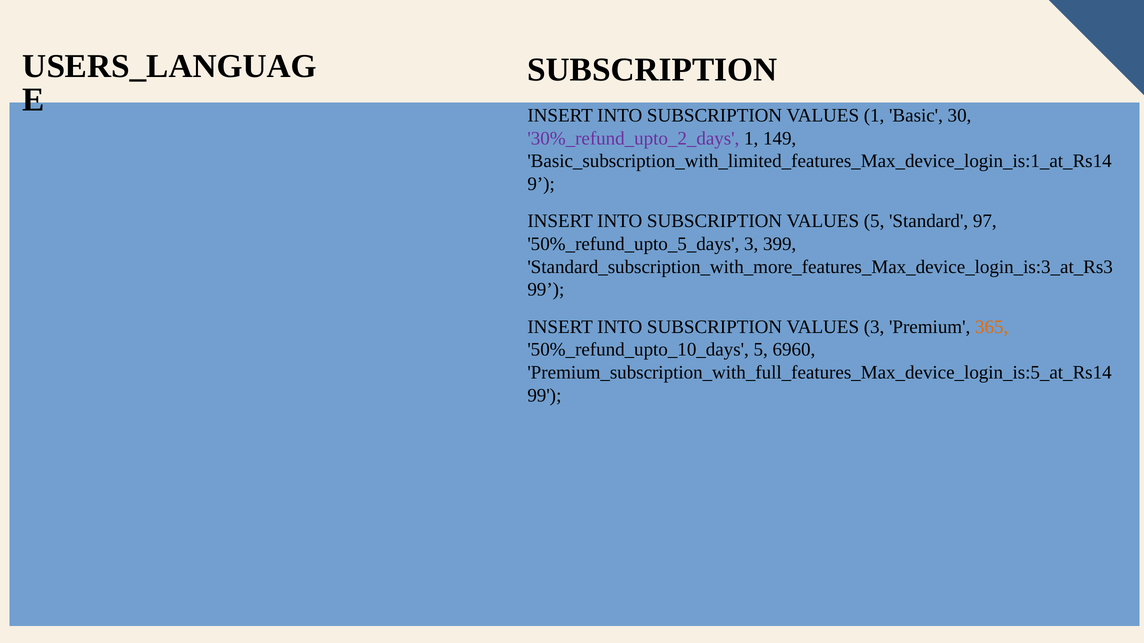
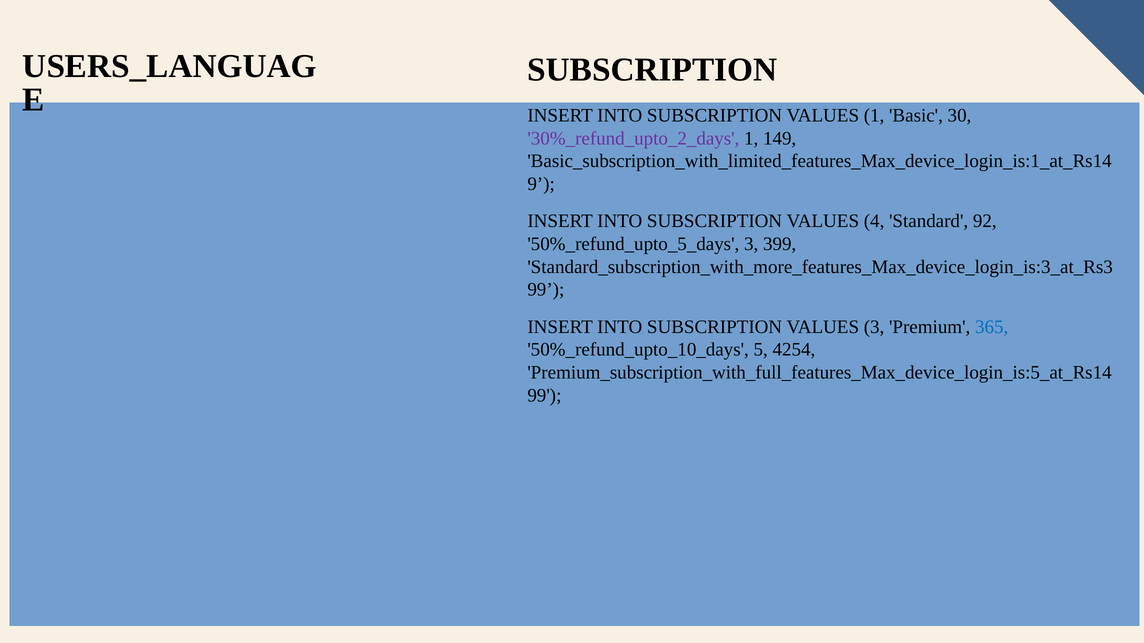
VALUES 5: 5 -> 4
97: 97 -> 92
365 colour: orange -> blue
6960: 6960 -> 4254
